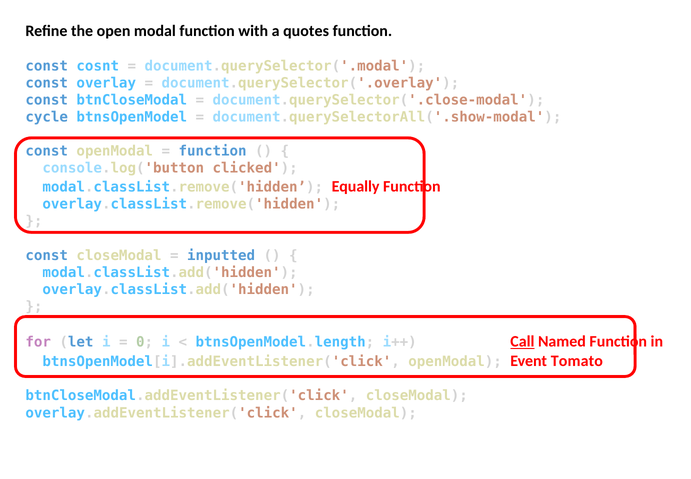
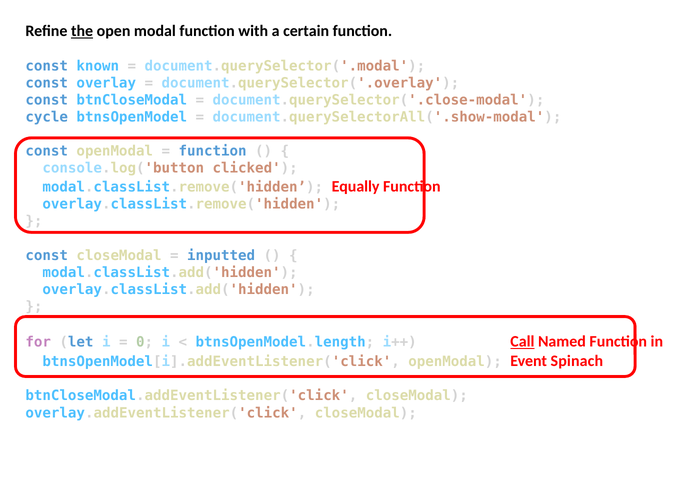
the underline: none -> present
quotes: quotes -> certain
cosnt: cosnt -> known
Tomato: Tomato -> Spinach
